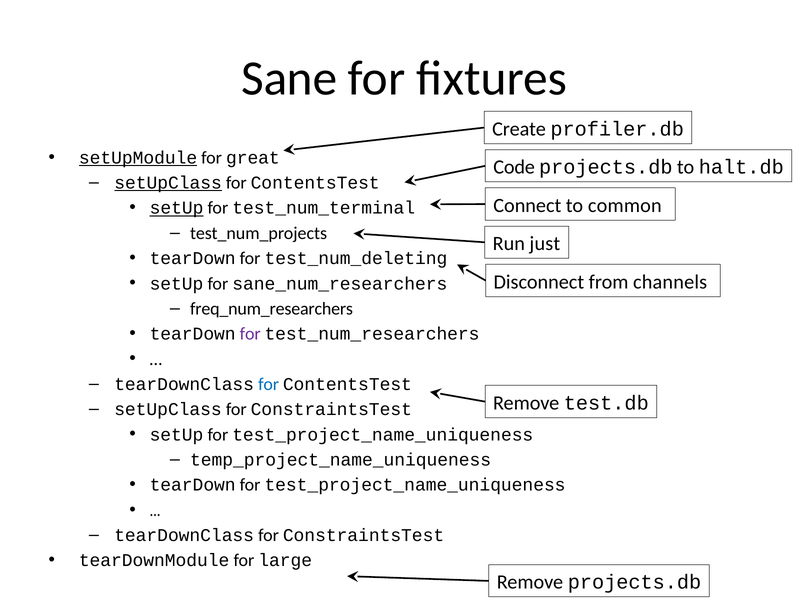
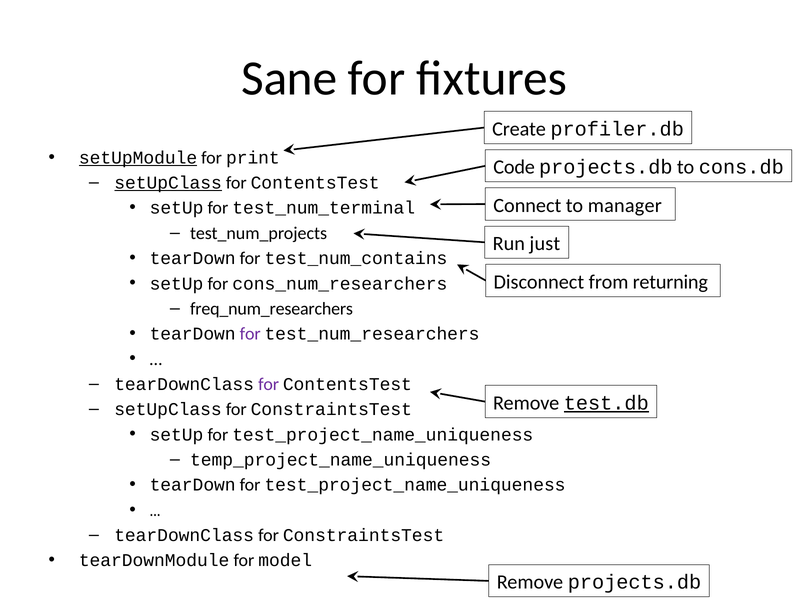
great: great -> print
halt.db: halt.db -> cons.db
common: common -> manager
setUp at (177, 208) underline: present -> none
test_num_deleting: test_num_deleting -> test_num_contains
channels: channels -> returning
sane_num_researchers: sane_num_researchers -> cons_num_researchers
for at (269, 384) colour: blue -> purple
test.db underline: none -> present
large: large -> model
